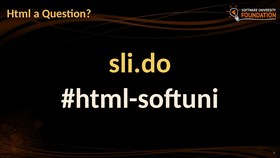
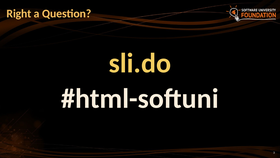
Html: Html -> Right
